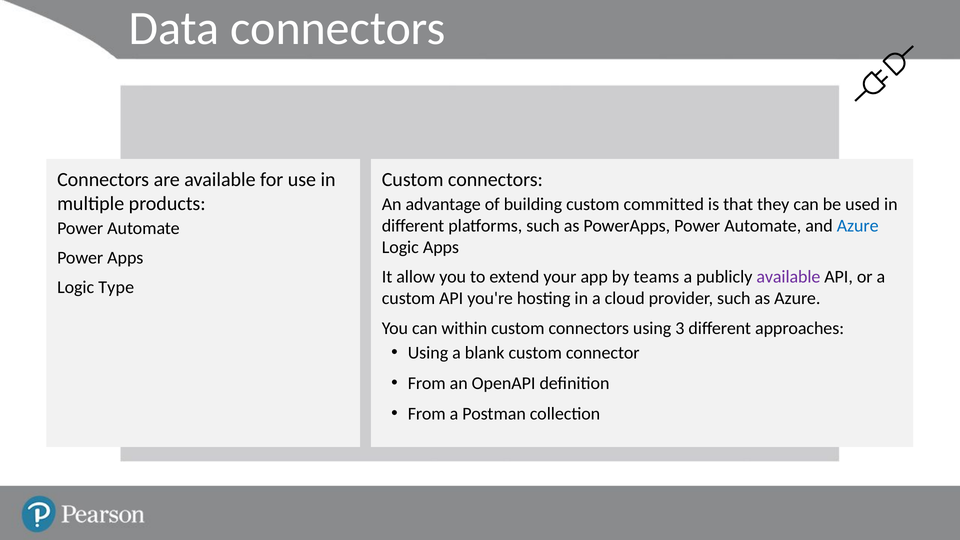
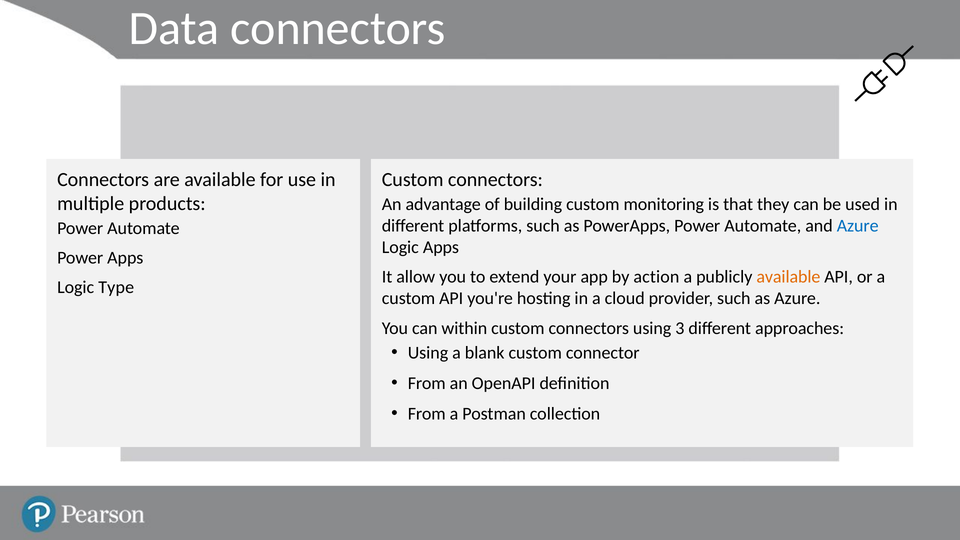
committed: committed -> monitoring
teams: teams -> action
available at (788, 277) colour: purple -> orange
